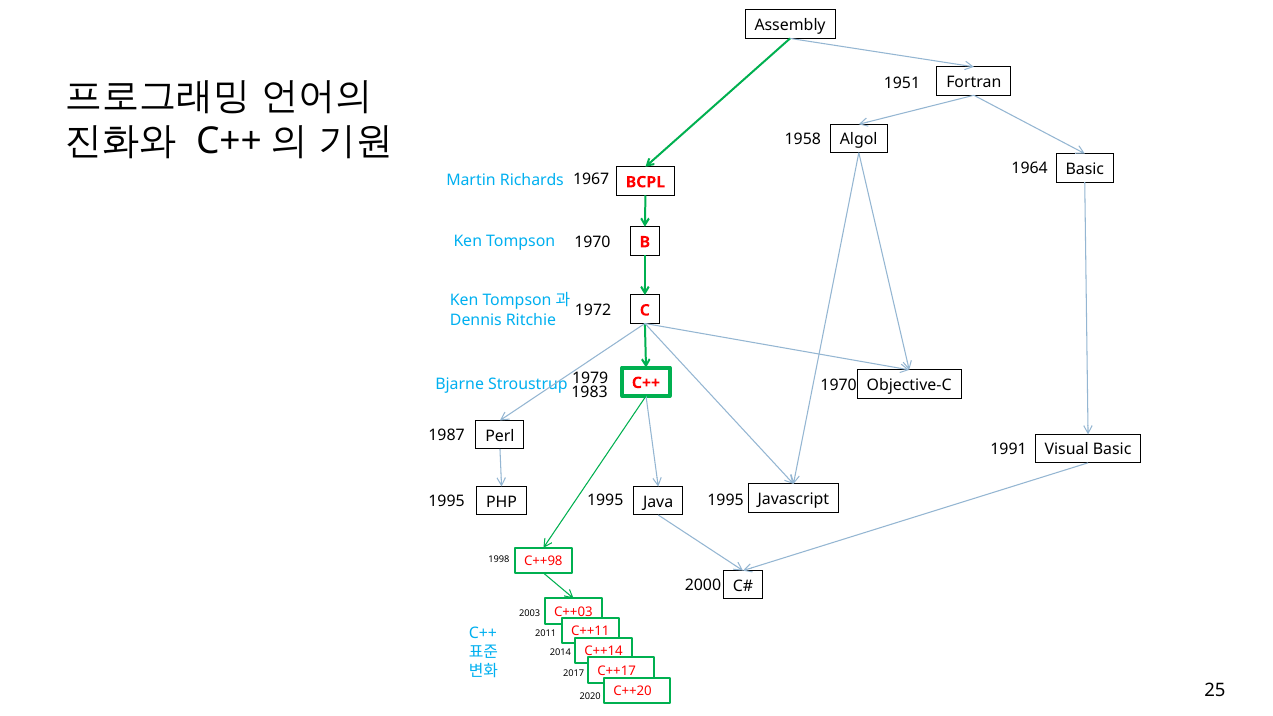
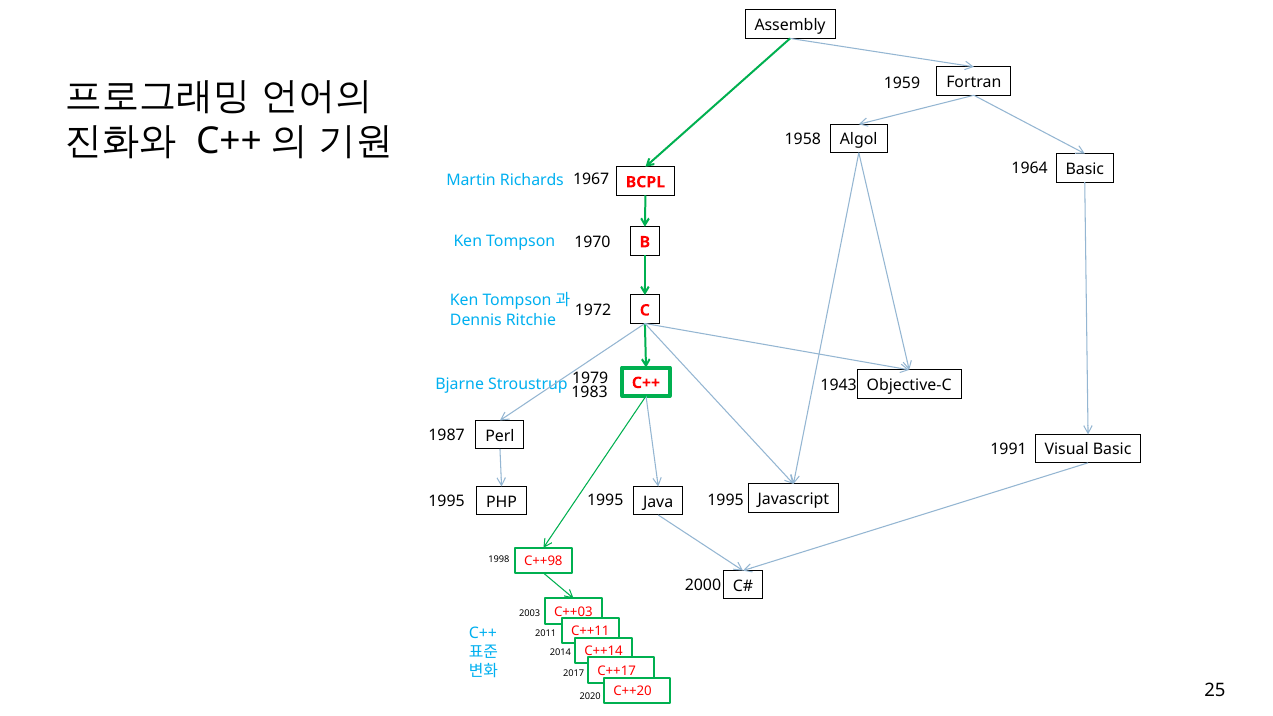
1951: 1951 -> 1959
1970 at (839, 385): 1970 -> 1943
